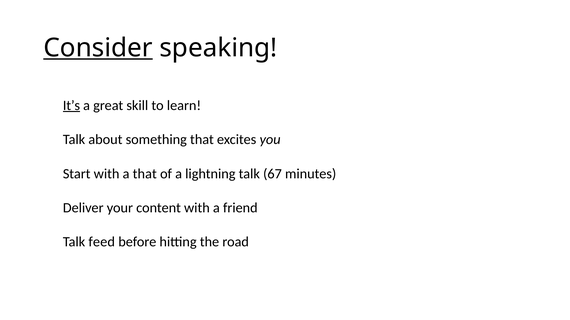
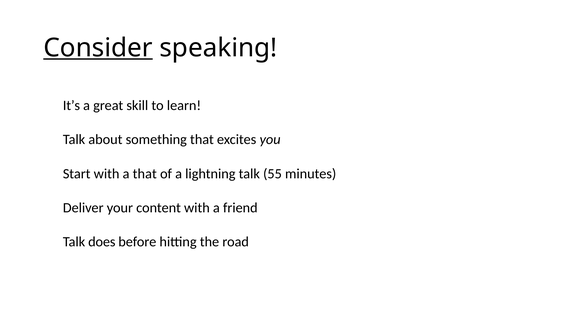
It’s underline: present -> none
67: 67 -> 55
feed: feed -> does
